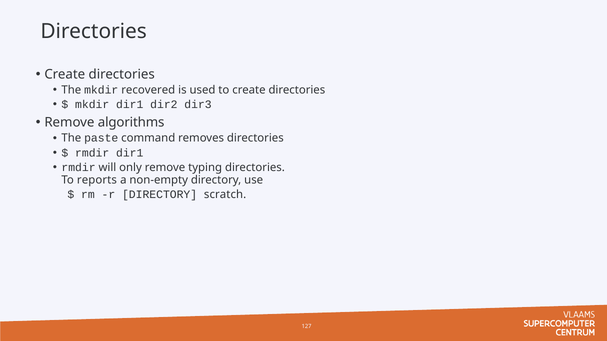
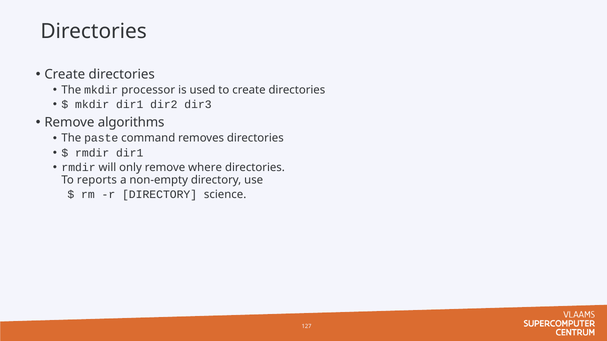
recovered: recovered -> processor
typing: typing -> where
scratch: scratch -> science
